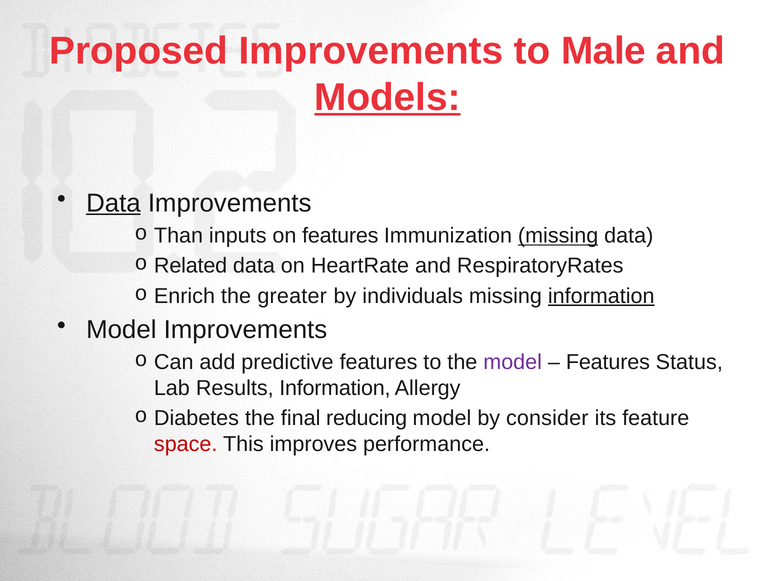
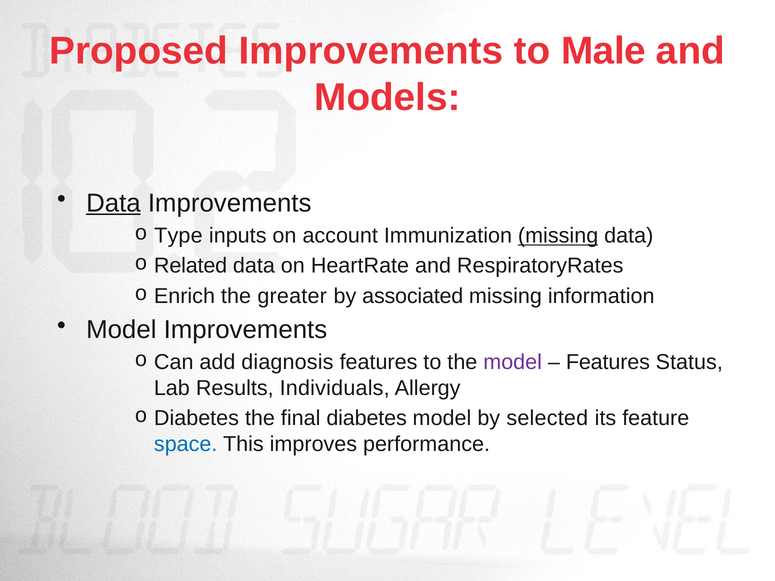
Models underline: present -> none
Than: Than -> Type
on features: features -> account
individuals: individuals -> associated
information at (601, 296) underline: present -> none
predictive: predictive -> diagnosis
Results Information: Information -> Individuals
final reducing: reducing -> diabetes
consider: consider -> selected
space colour: red -> blue
